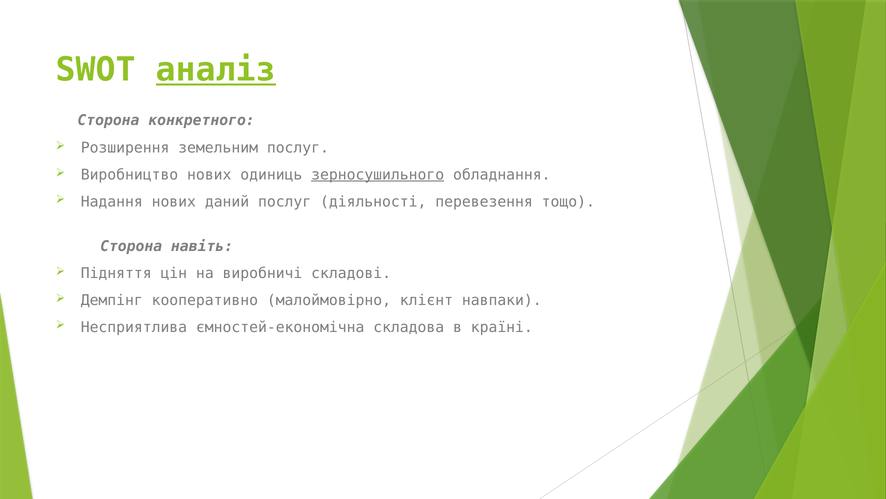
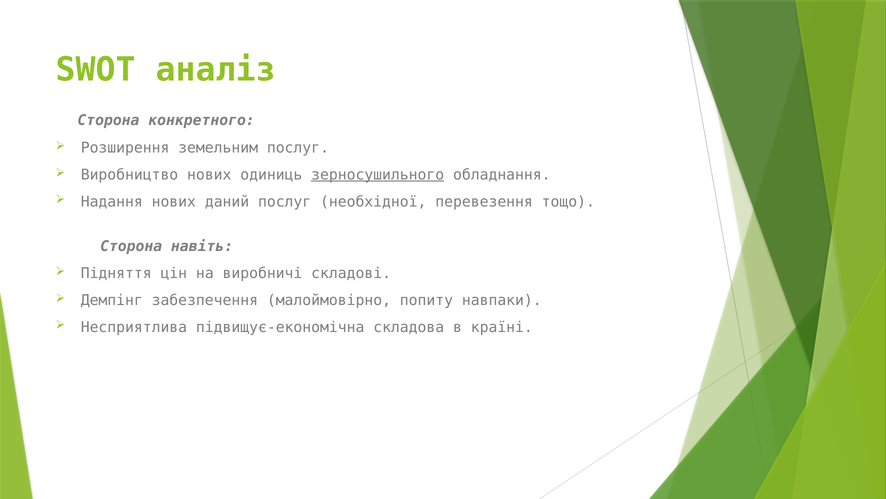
аналіз underline: present -> none
діяльності: діяльності -> необхідної
кооперативно: кооперативно -> забезпечення
клієнт: клієнт -> попиту
ємностей-економічна: ємностей-економічна -> підвищує-економічна
